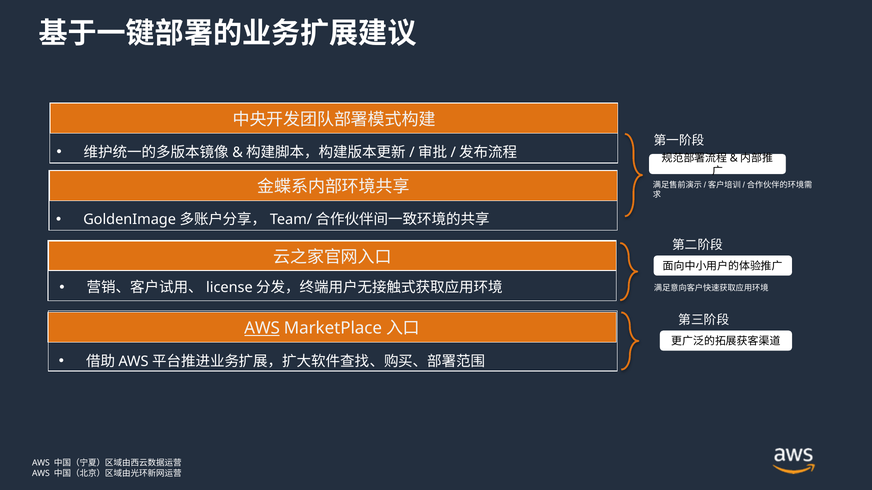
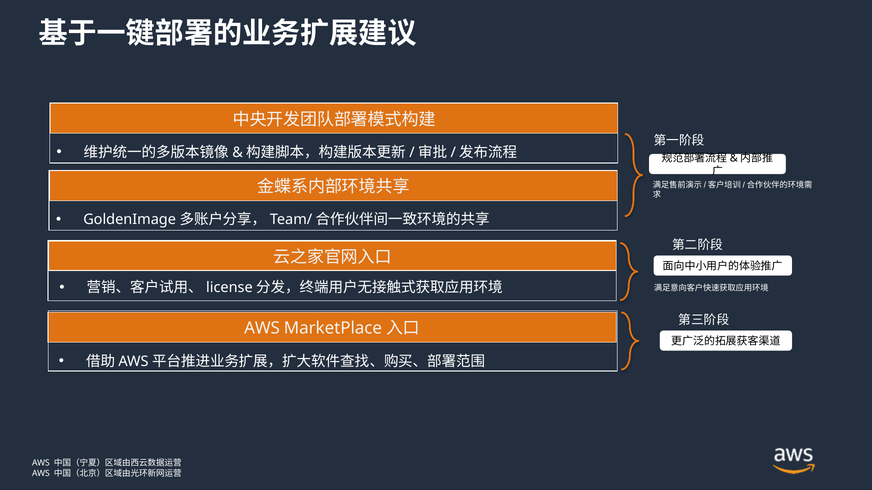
AWS at (262, 329) underline: present -> none
